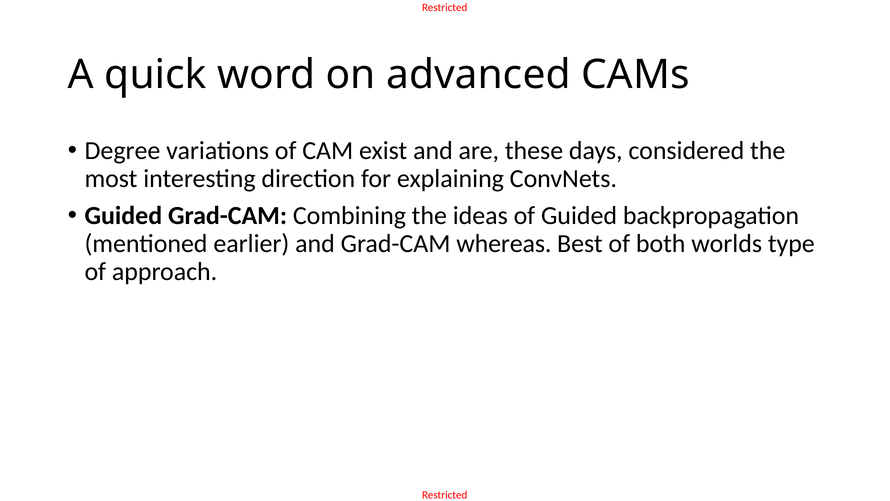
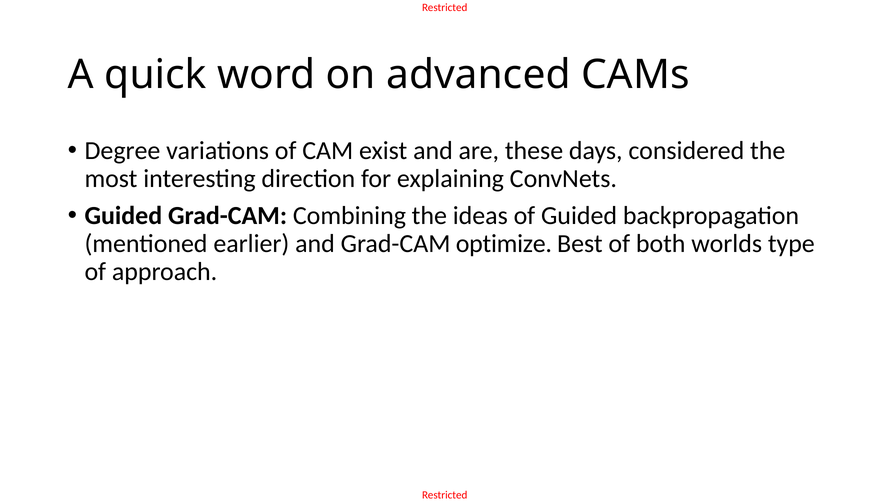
whereas: whereas -> optimize
